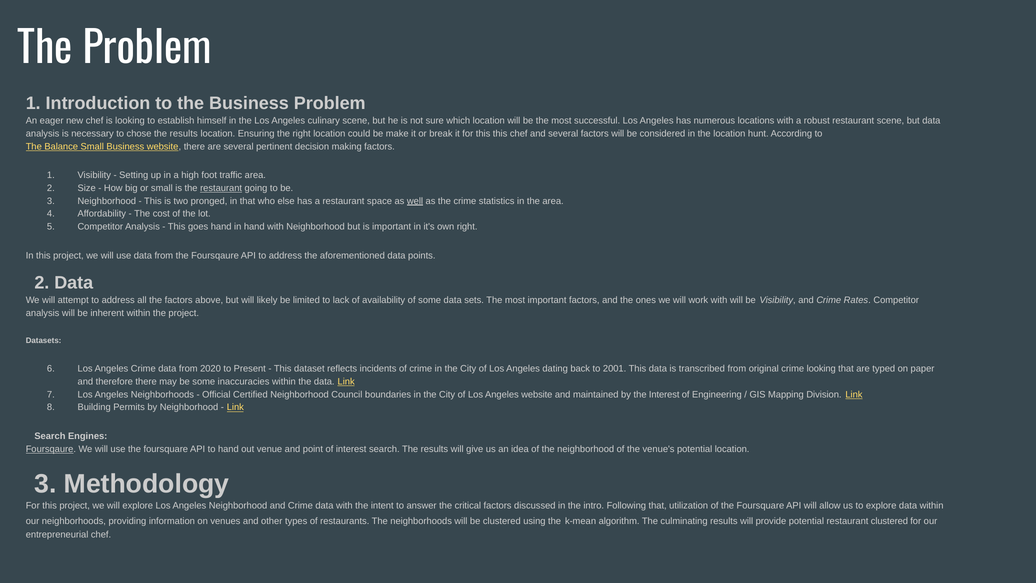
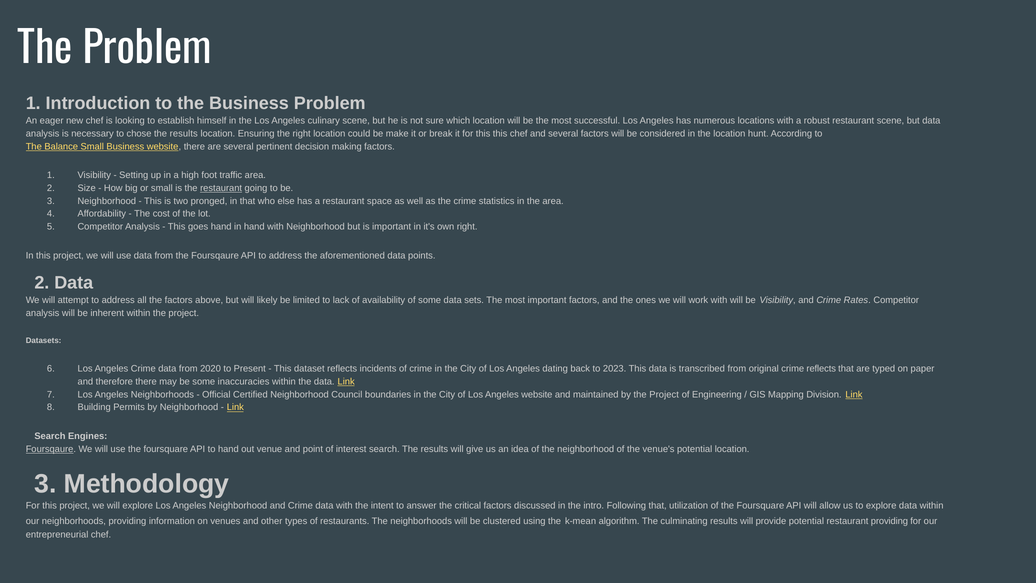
well underline: present -> none
2001: 2001 -> 2023
crime looking: looking -> reflects
by the Interest: Interest -> Project
restaurant clustered: clustered -> providing
